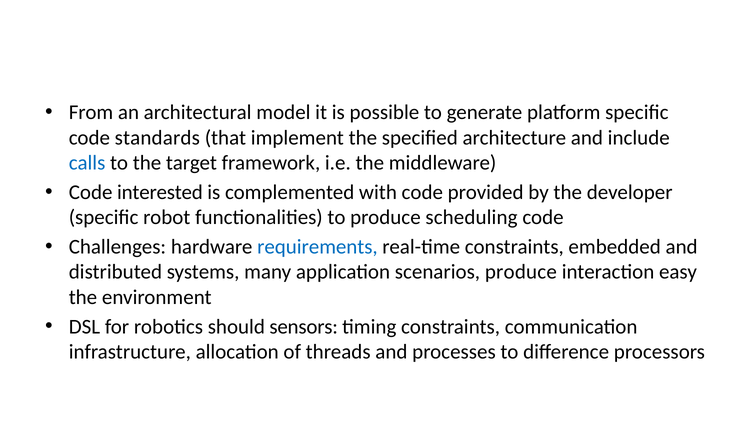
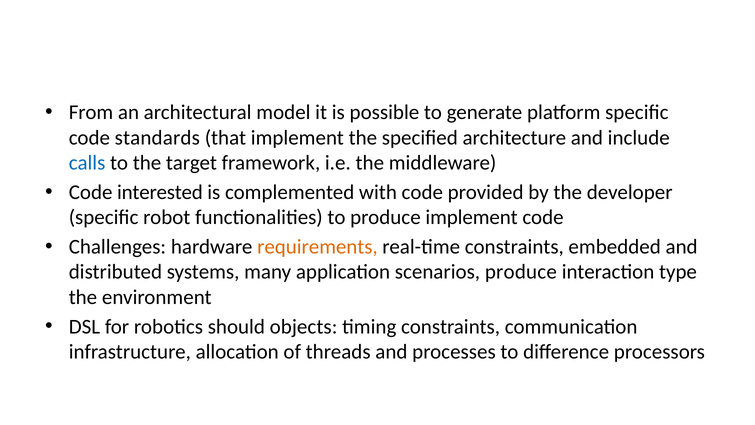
produce scheduling: scheduling -> implement
requirements colour: blue -> orange
easy: easy -> type
sensors: sensors -> objects
